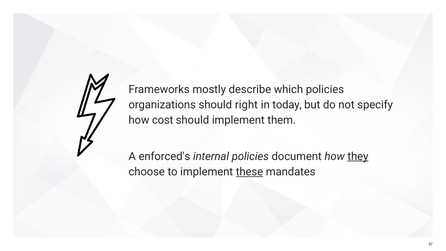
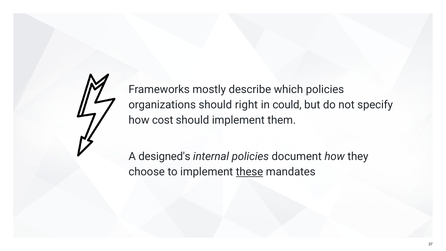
today: today -> could
enforced's: enforced's -> designed's
they underline: present -> none
